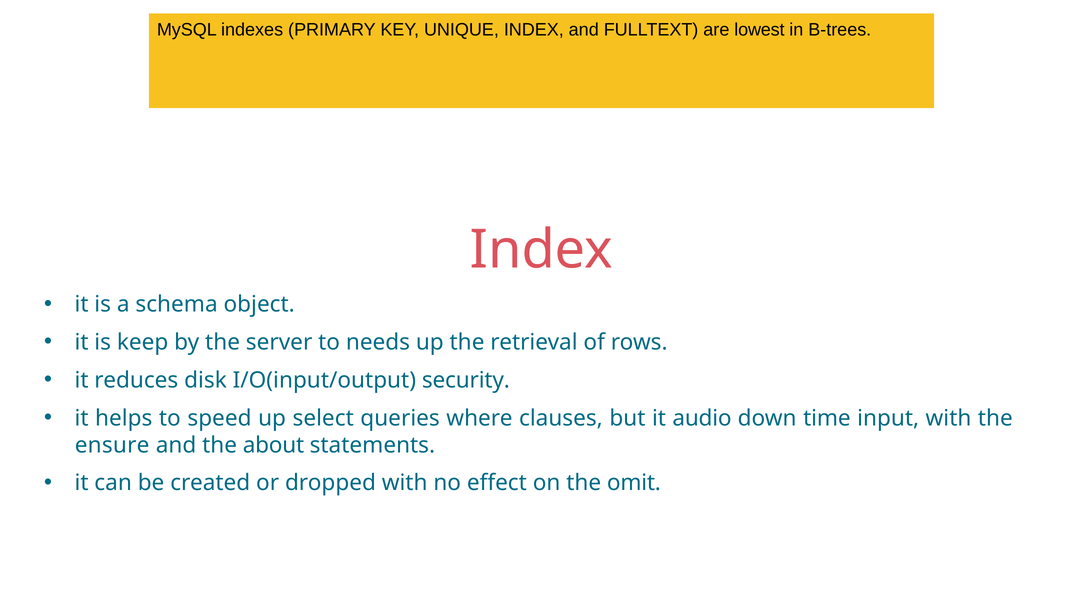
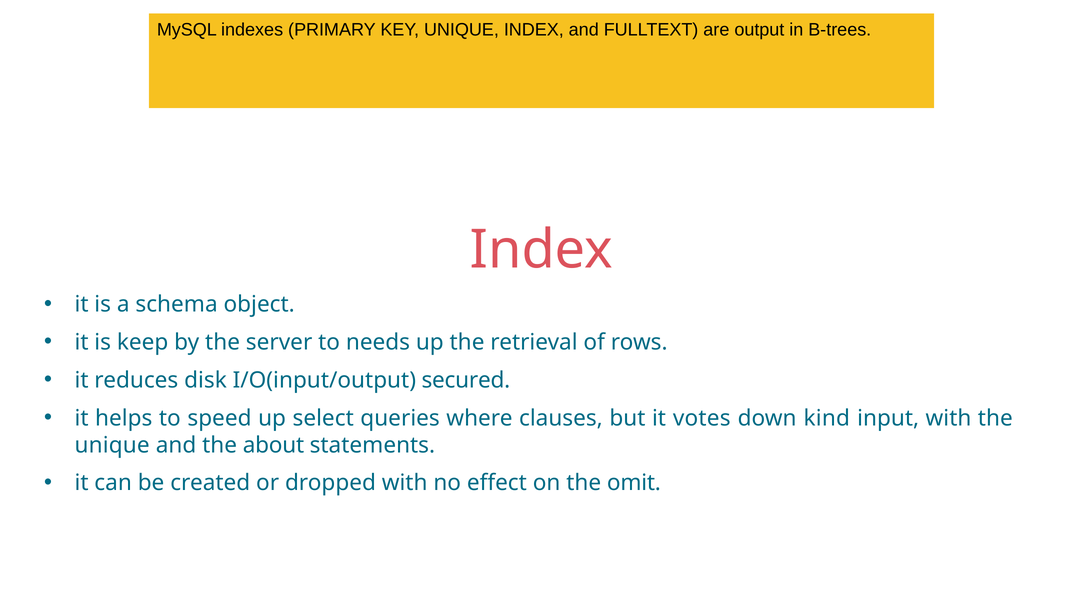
lowest: lowest -> output
security: security -> secured
audio: audio -> votes
time: time -> kind
ensure at (112, 445): ensure -> unique
